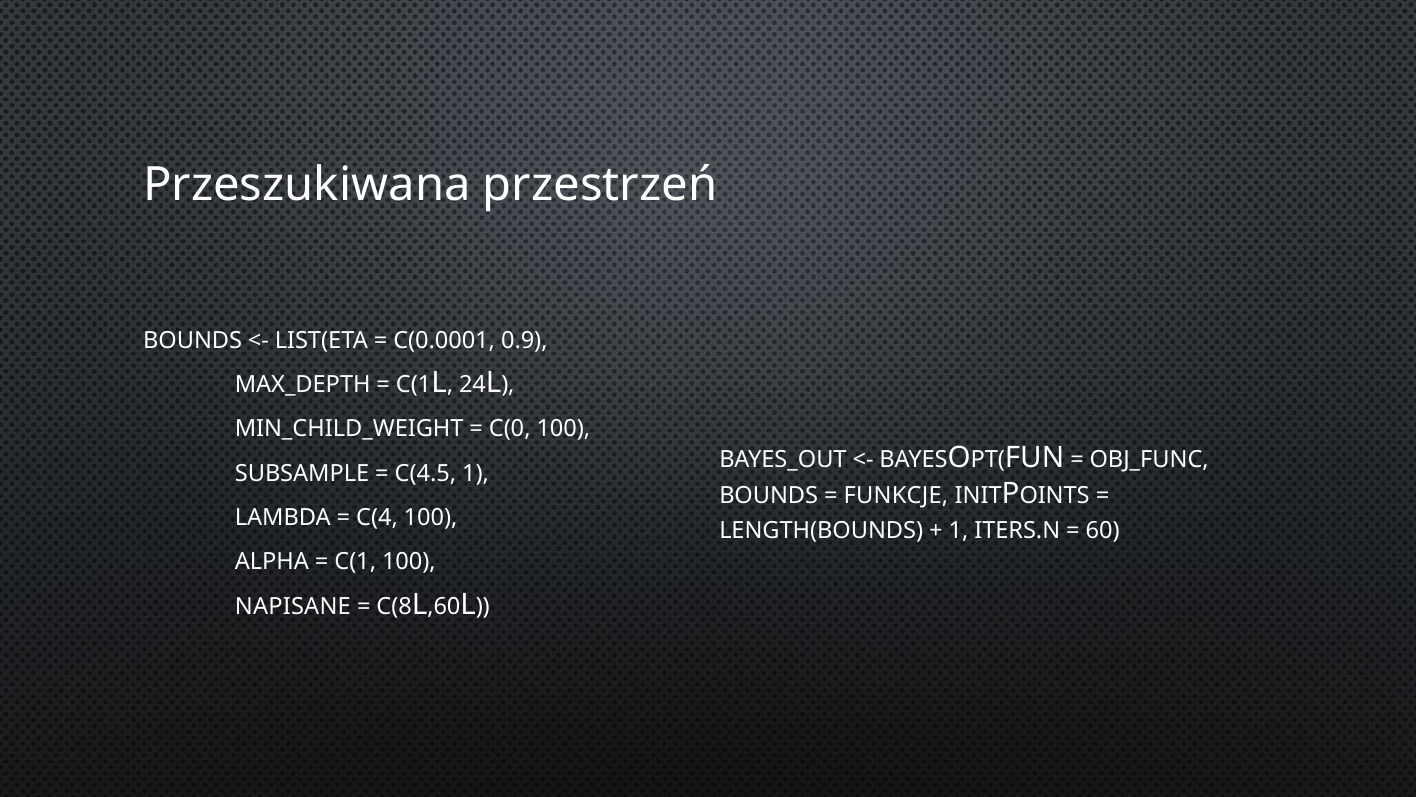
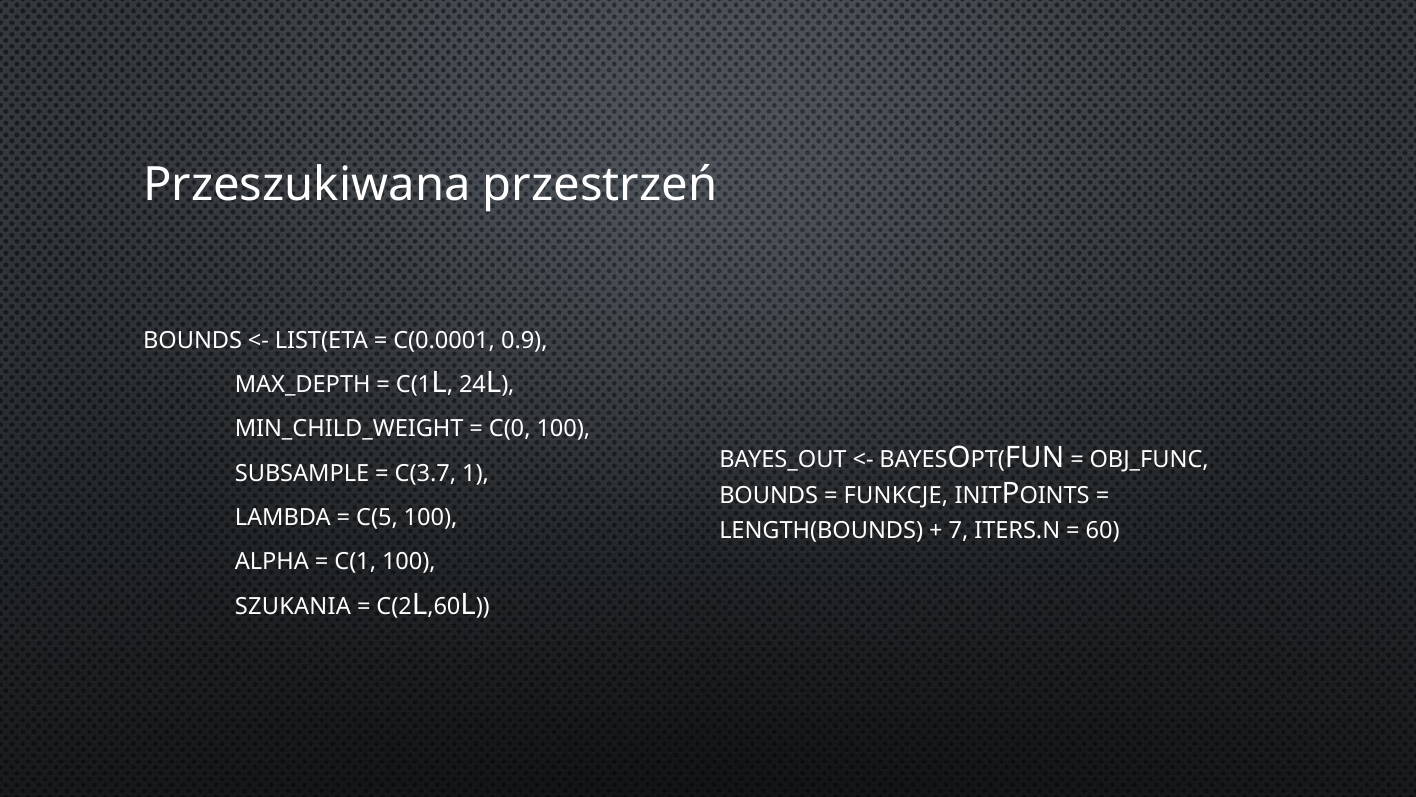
C(4.5: C(4.5 -> C(3.7
C(4: C(4 -> C(5
1 at (959, 531): 1 -> 7
NAPISANE: NAPISANE -> SZUKANIA
C(8: C(8 -> C(2
